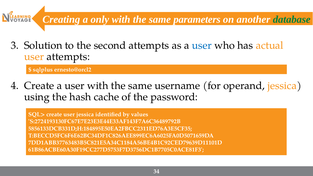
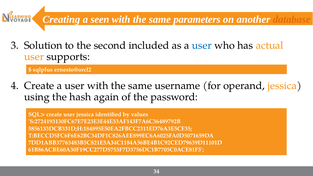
only: only -> seen
database colour: green -> orange
second attempts: attempts -> included
user attempts: attempts -> supports
cache: cache -> again
